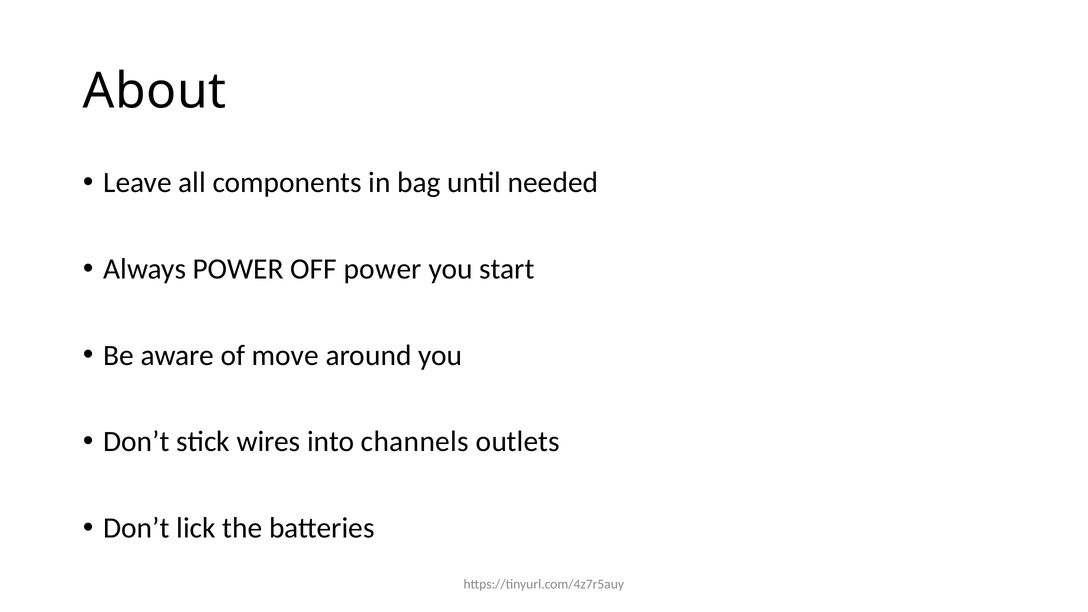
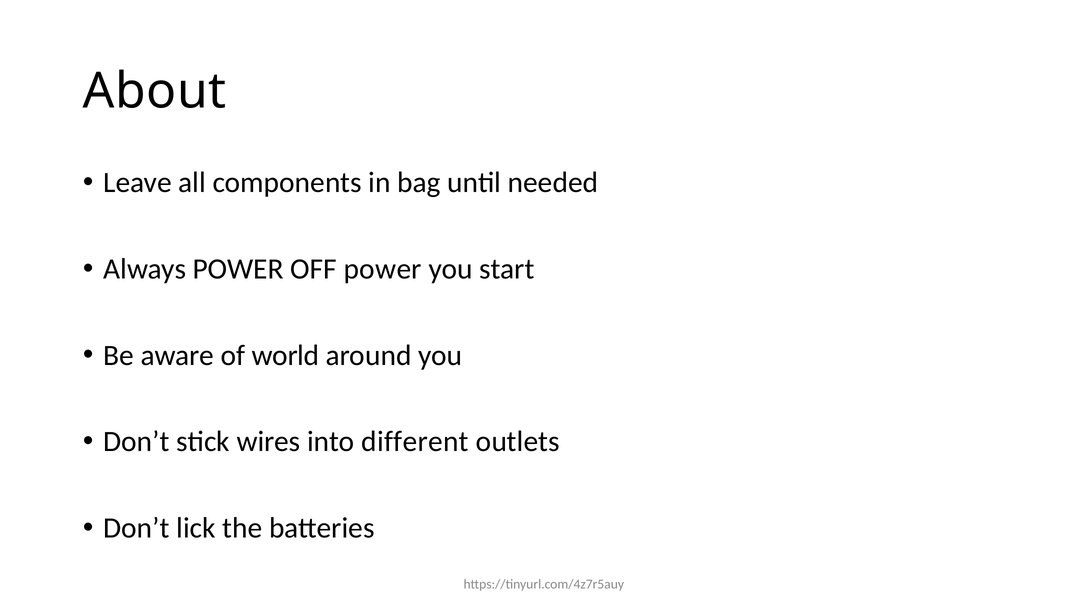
move: move -> world
channels: channels -> different
